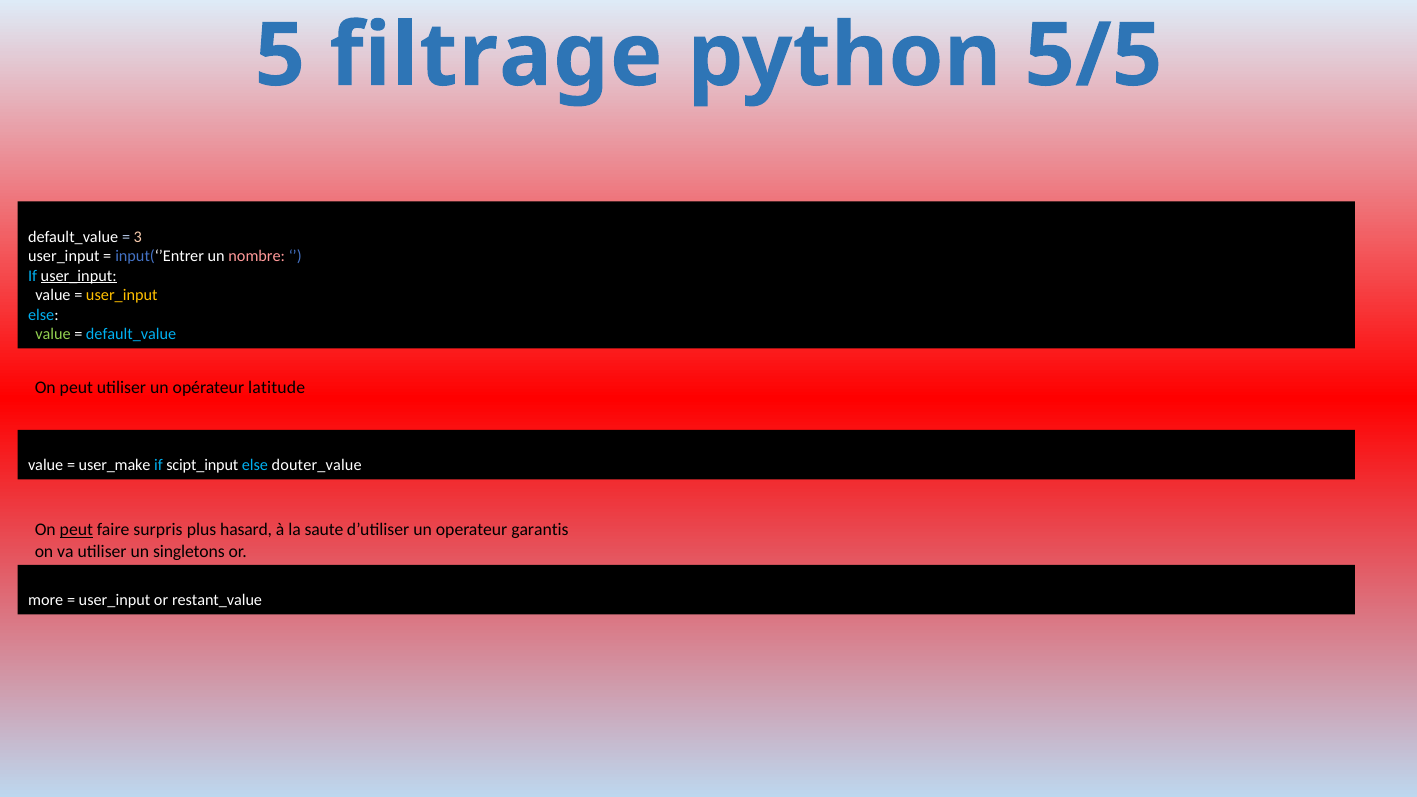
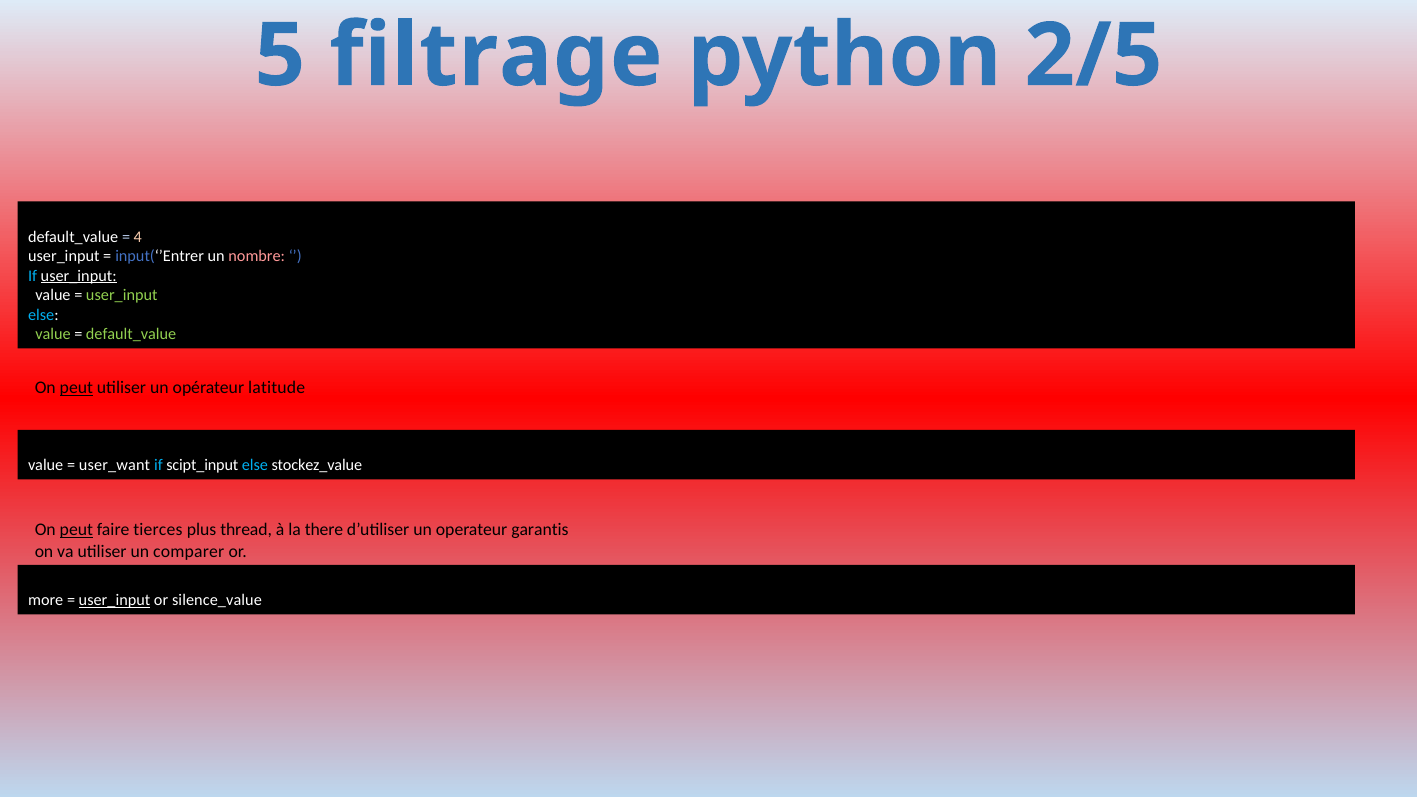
5/5: 5/5 -> 2/5
3: 3 -> 4
user_input at (122, 296) colour: yellow -> light green
default_value at (131, 335) colour: light blue -> light green
peut at (76, 388) underline: none -> present
user_make: user_make -> user_want
douter_value: douter_value -> stockez_value
surpris: surpris -> tierces
hasard: hasard -> thread
saute: saute -> there
singletons: singletons -> comparer
user_input at (115, 600) underline: none -> present
restant_value: restant_value -> silence_value
